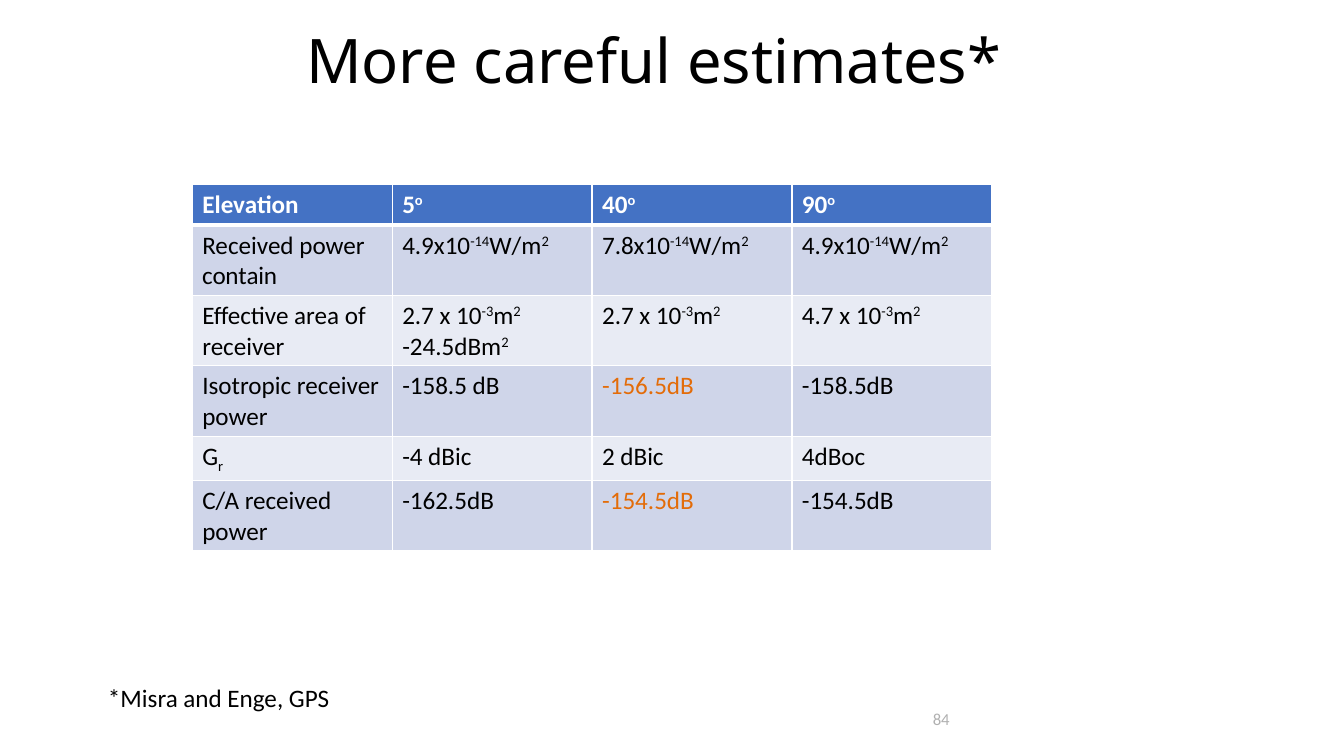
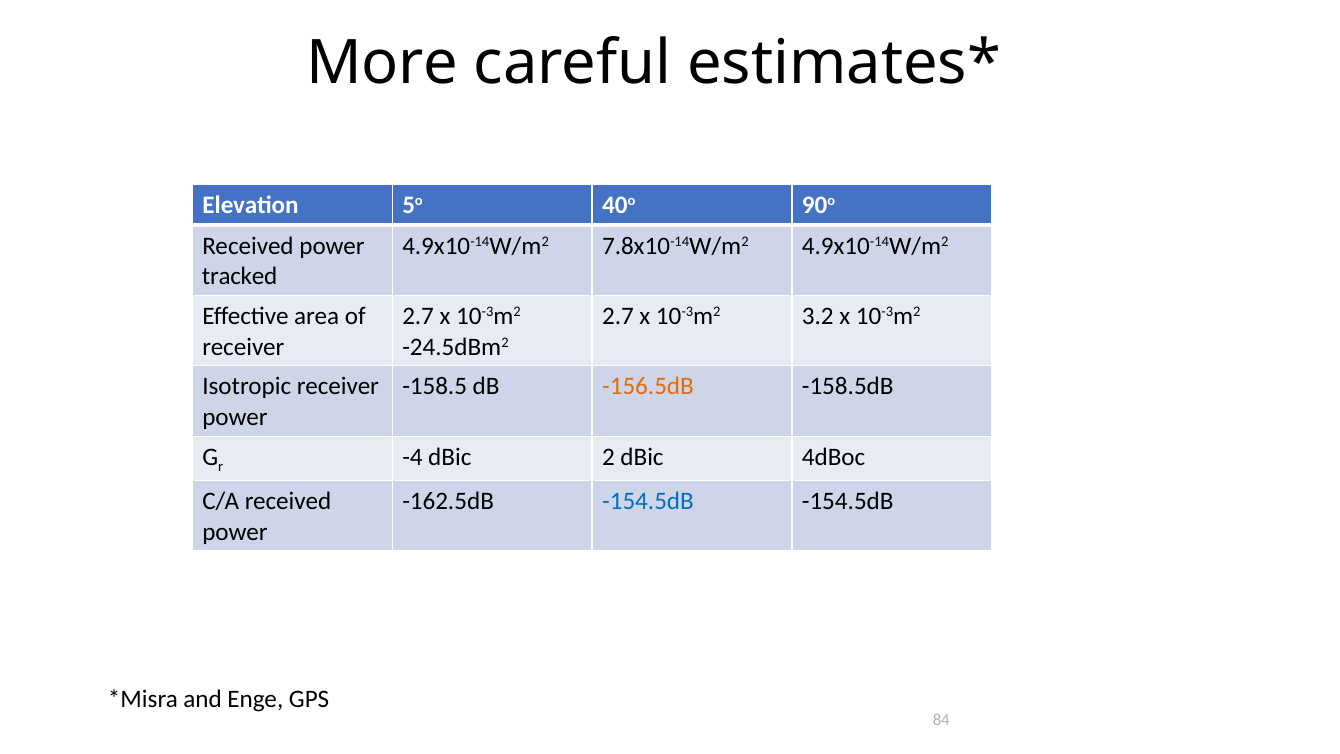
contain: contain -> tracked
4.7: 4.7 -> 3.2
-154.5dB at (648, 501) colour: orange -> blue
